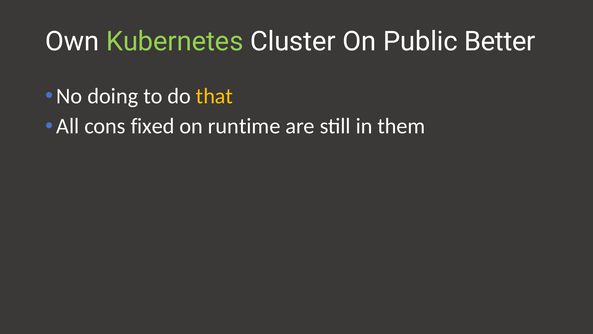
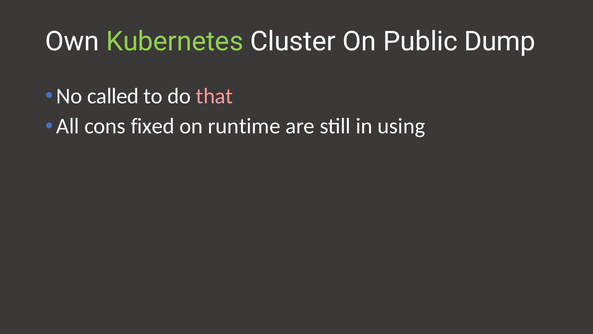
Better: Better -> Dump
doing: doing -> called
that colour: yellow -> pink
them: them -> using
